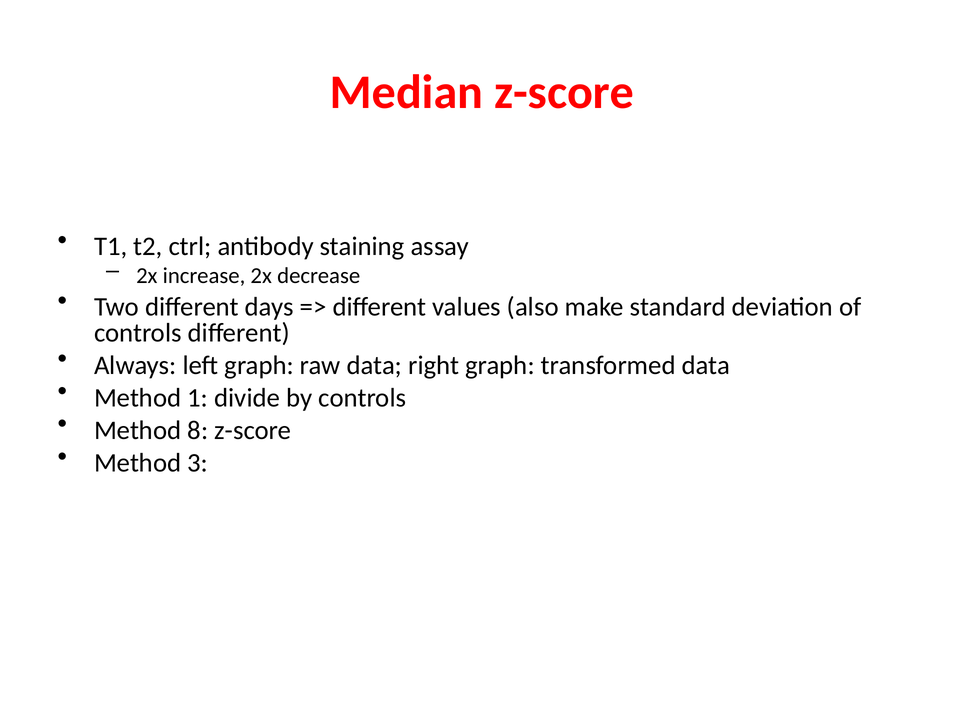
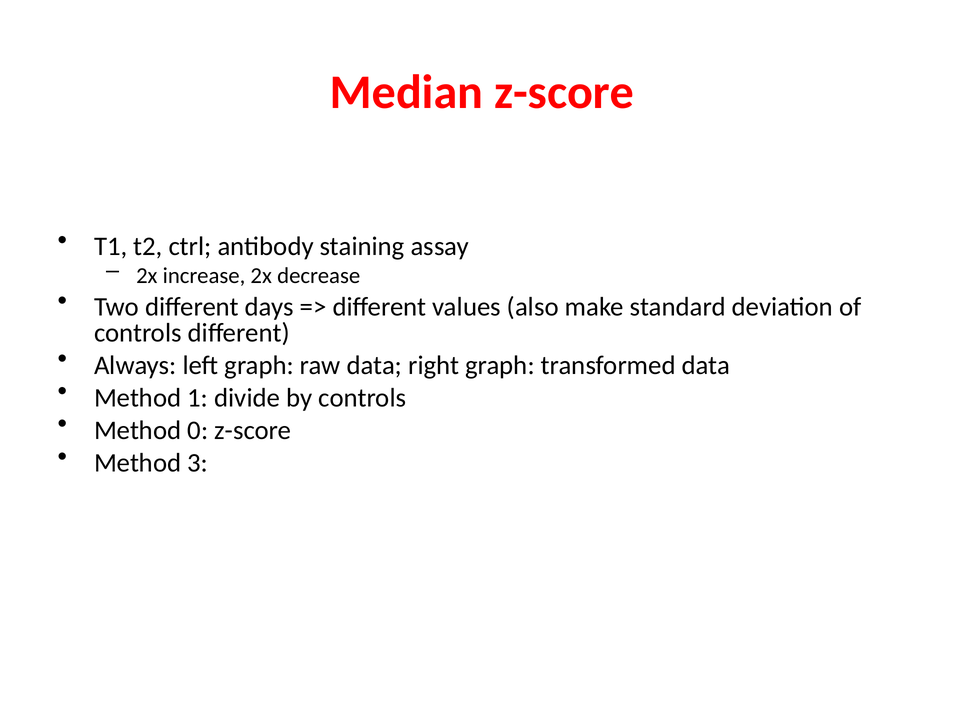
8: 8 -> 0
